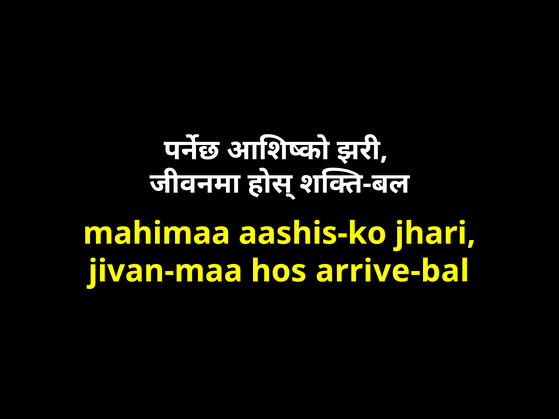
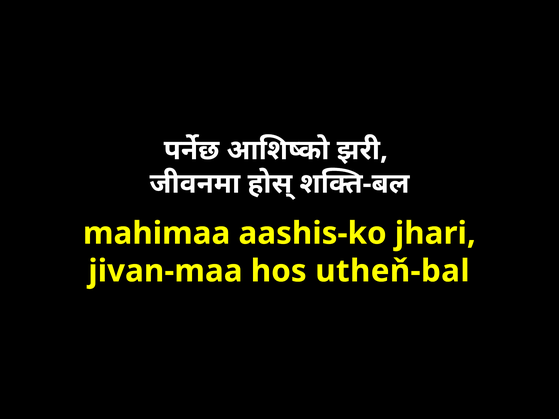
arrive-bal: arrive-bal -> utheň-bal
